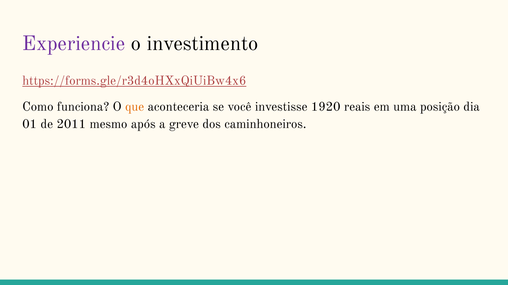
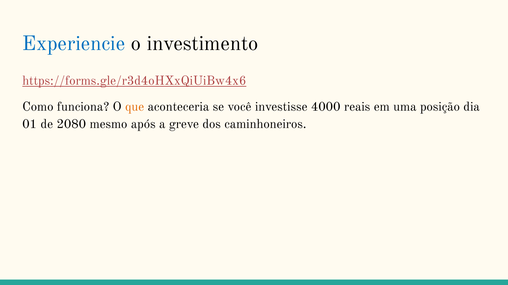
Experiencie colour: purple -> blue
1920: 1920 -> 4000
2011: 2011 -> 2080
